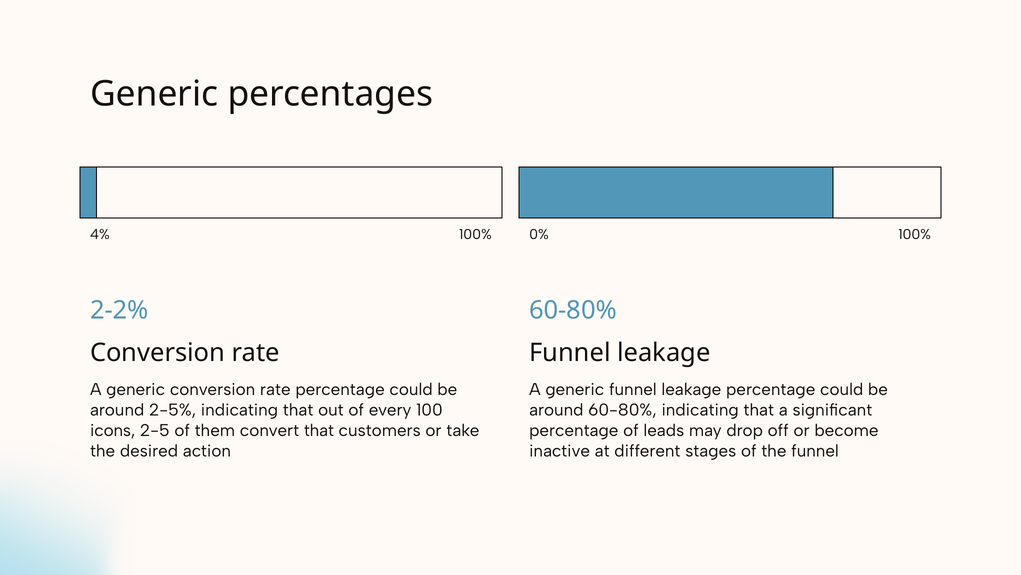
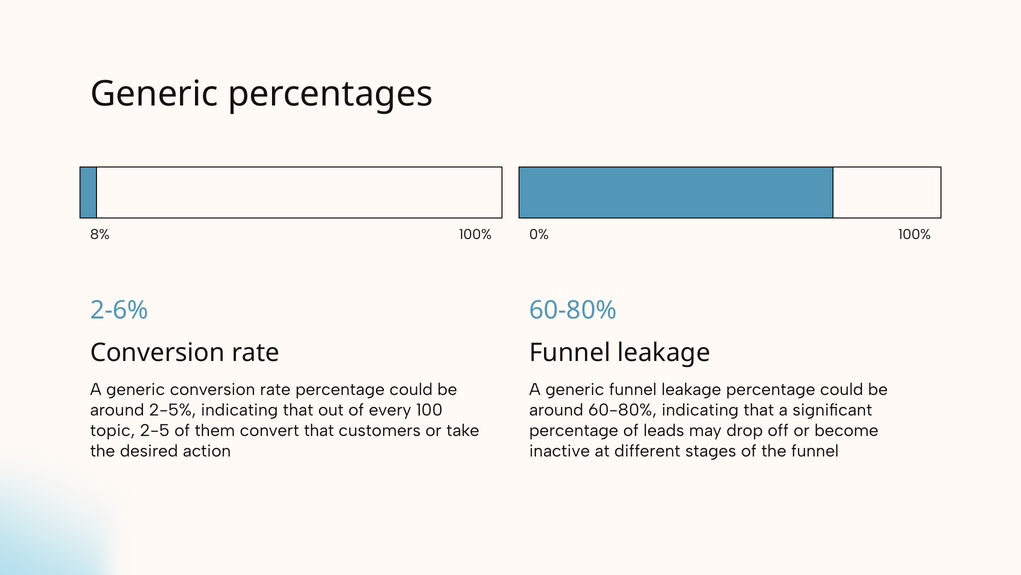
4%: 4% -> 8%
2-2%: 2-2% -> 2-6%
icons: icons -> topic
